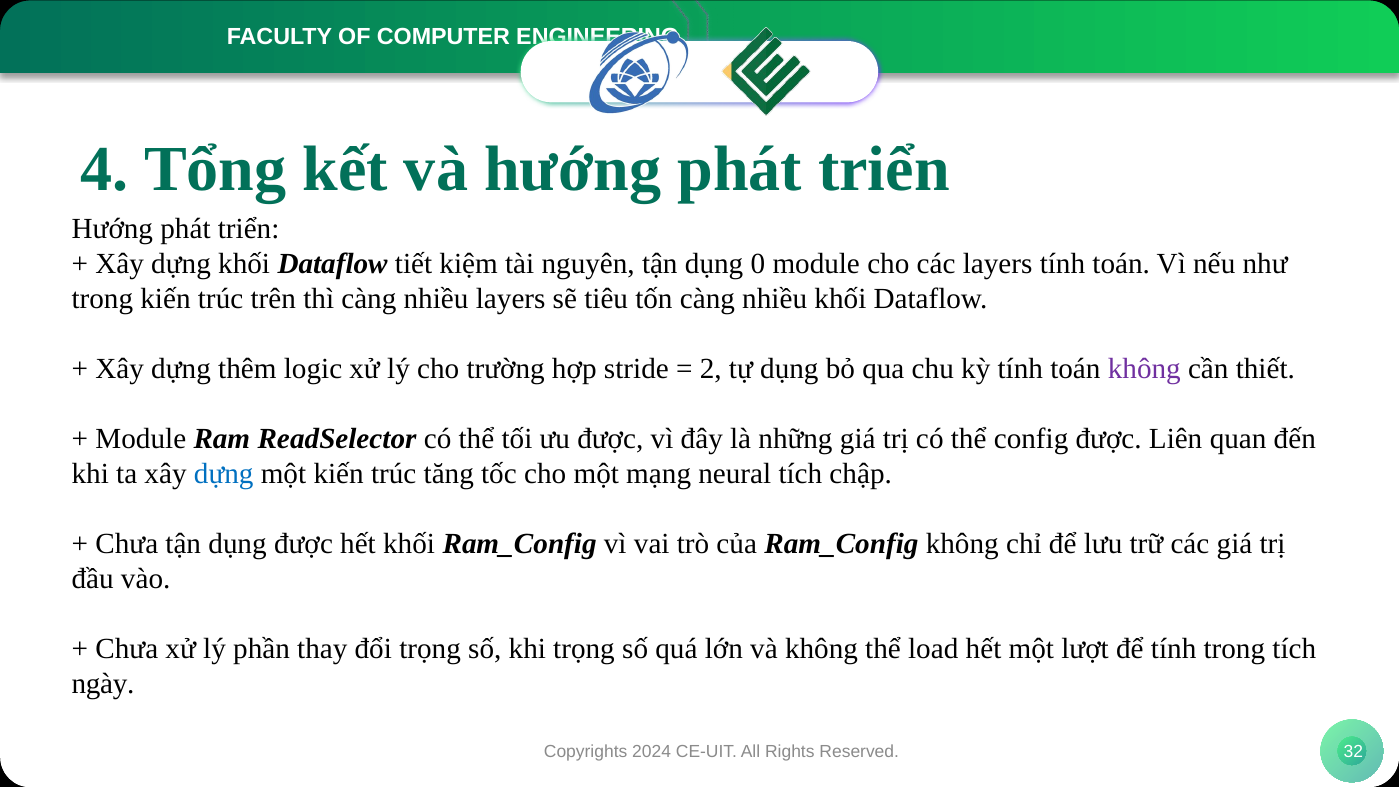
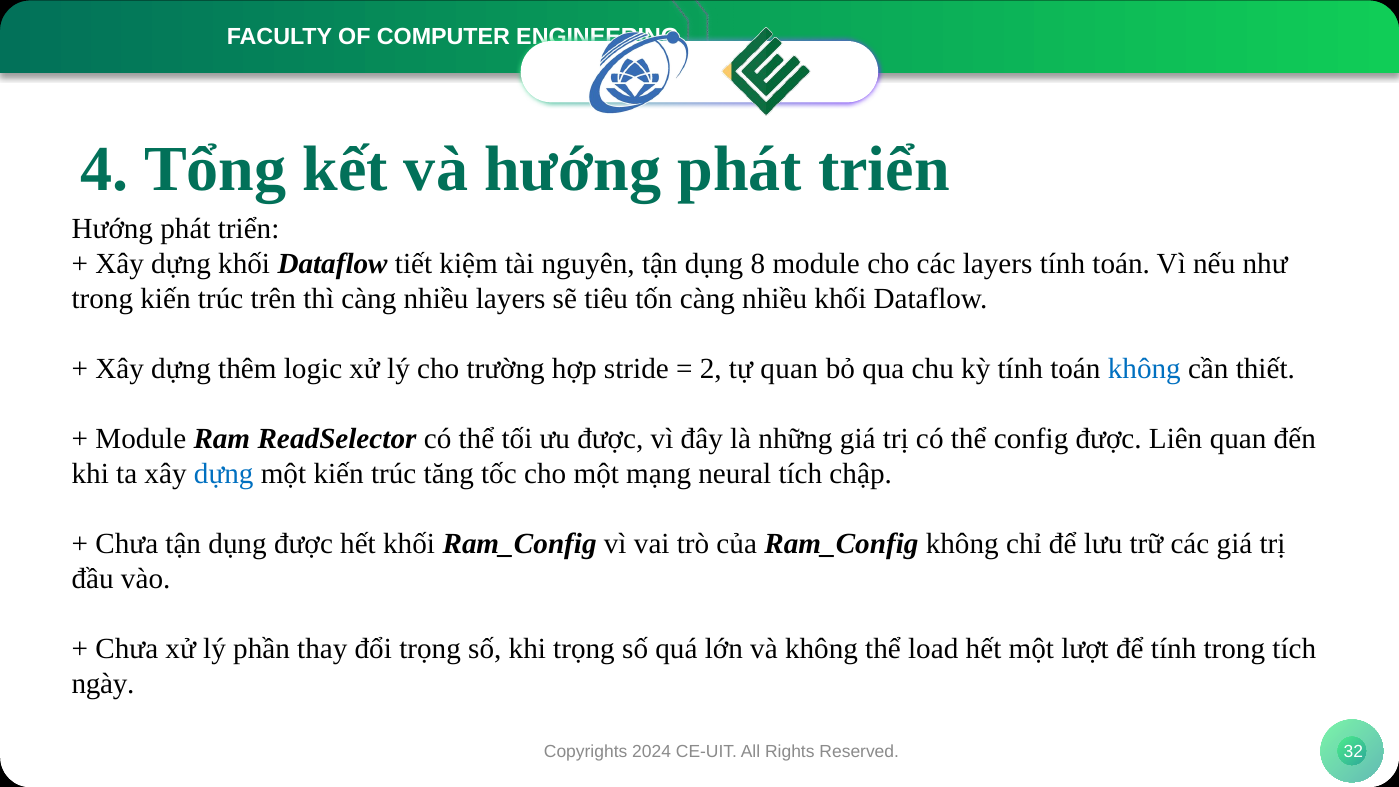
0: 0 -> 8
tự dụng: dụng -> quan
không at (1144, 369) colour: purple -> blue
